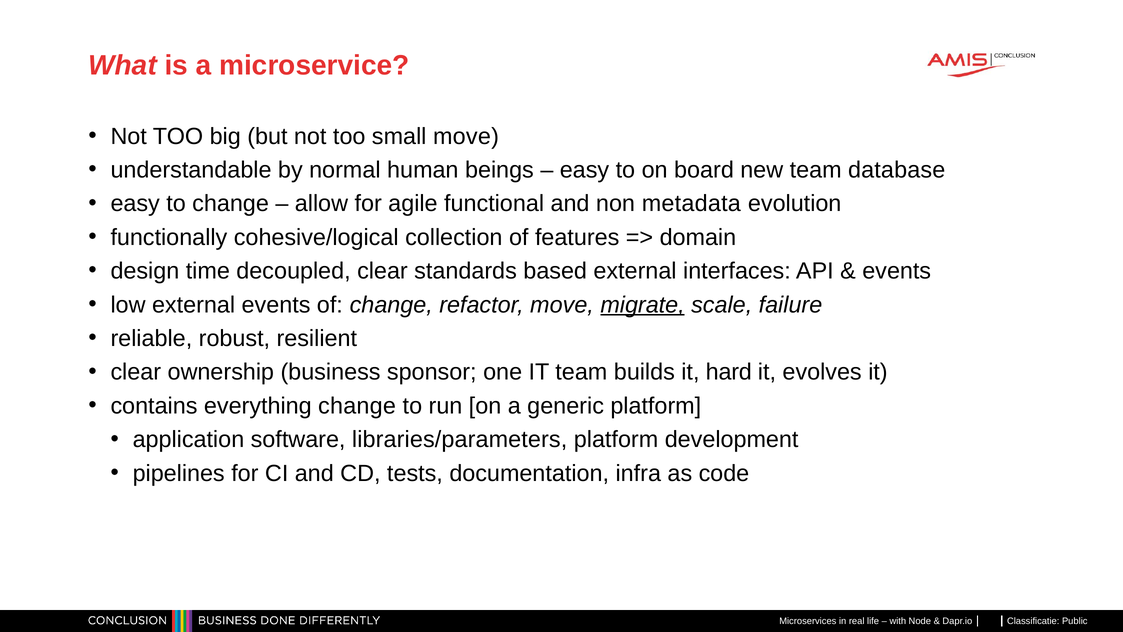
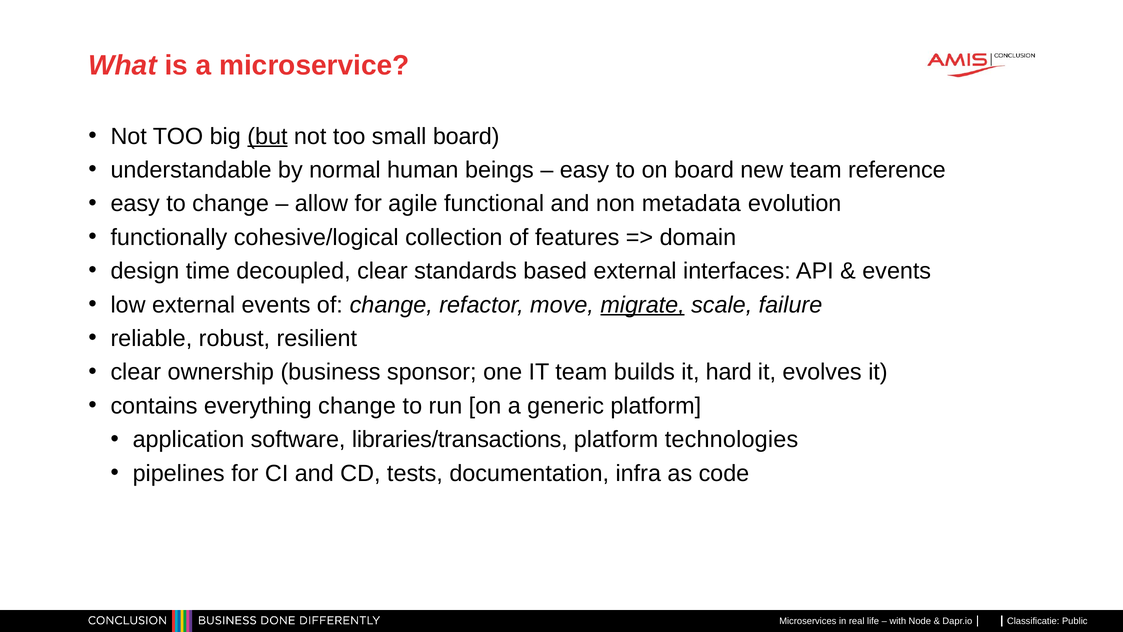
but underline: none -> present
small move: move -> board
database: database -> reference
libraries/parameters: libraries/parameters -> libraries/transactions
development: development -> technologies
